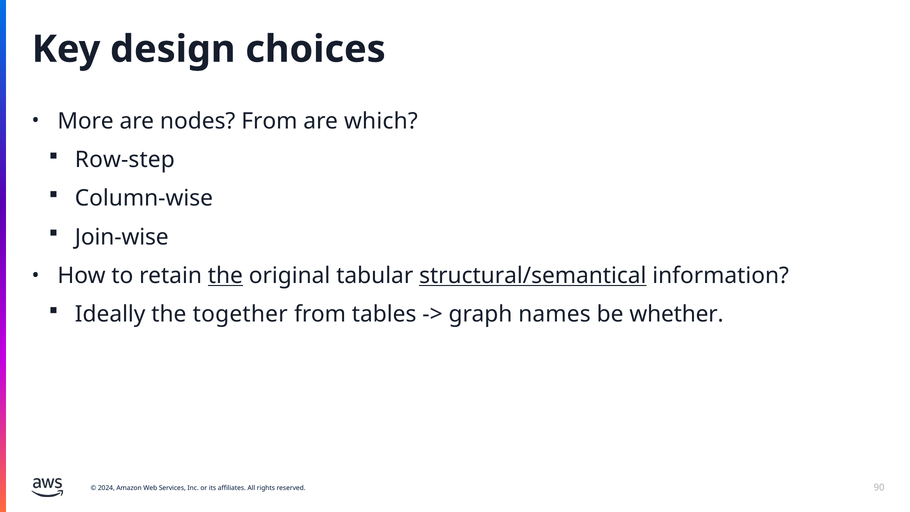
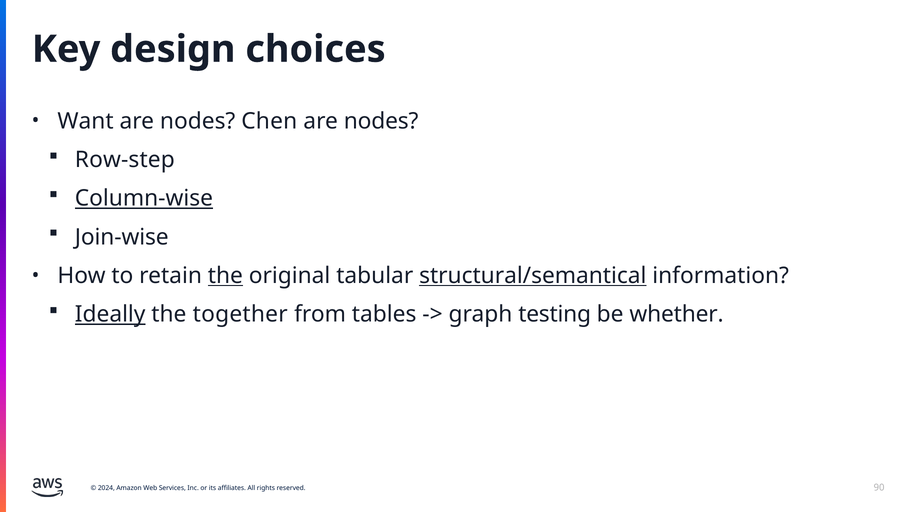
More: More -> Want
nodes From: From -> Chen
which at (381, 121): which -> nodes
Column-wise underline: none -> present
Ideally underline: none -> present
names: names -> testing
